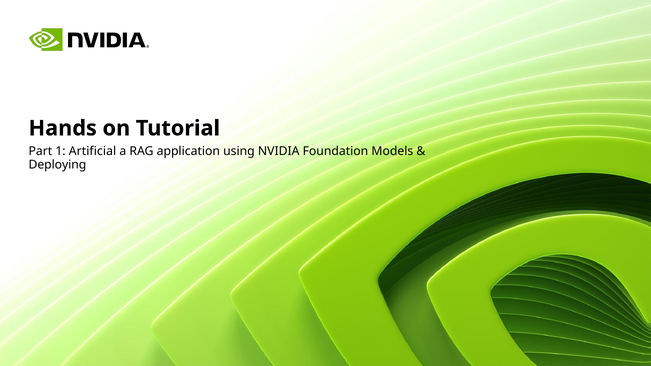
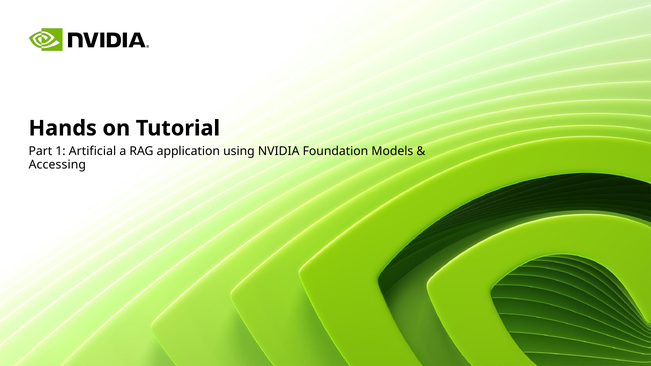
Deploying: Deploying -> Accessing
